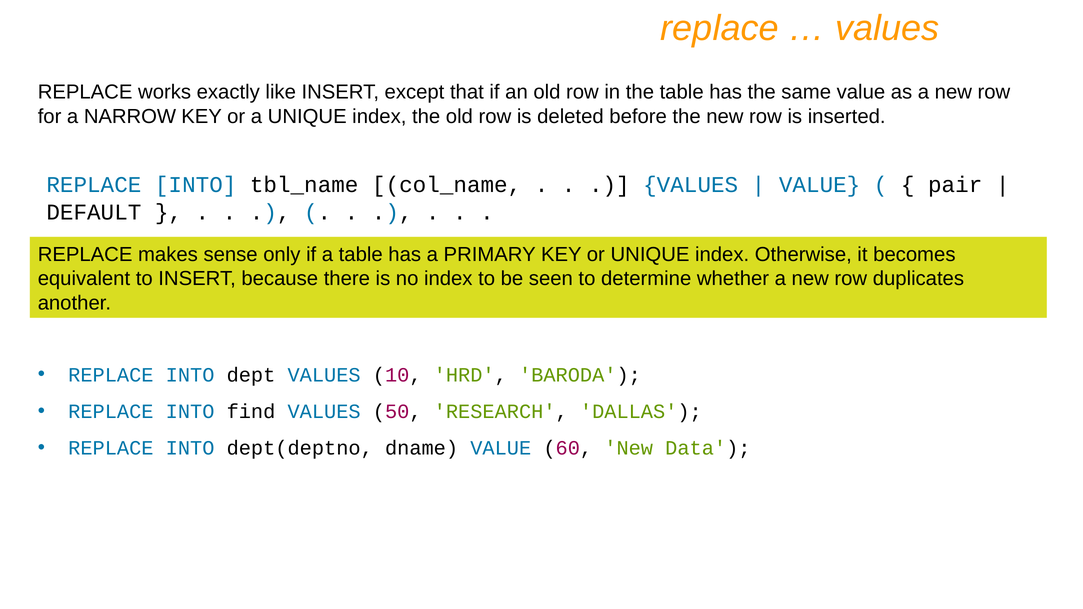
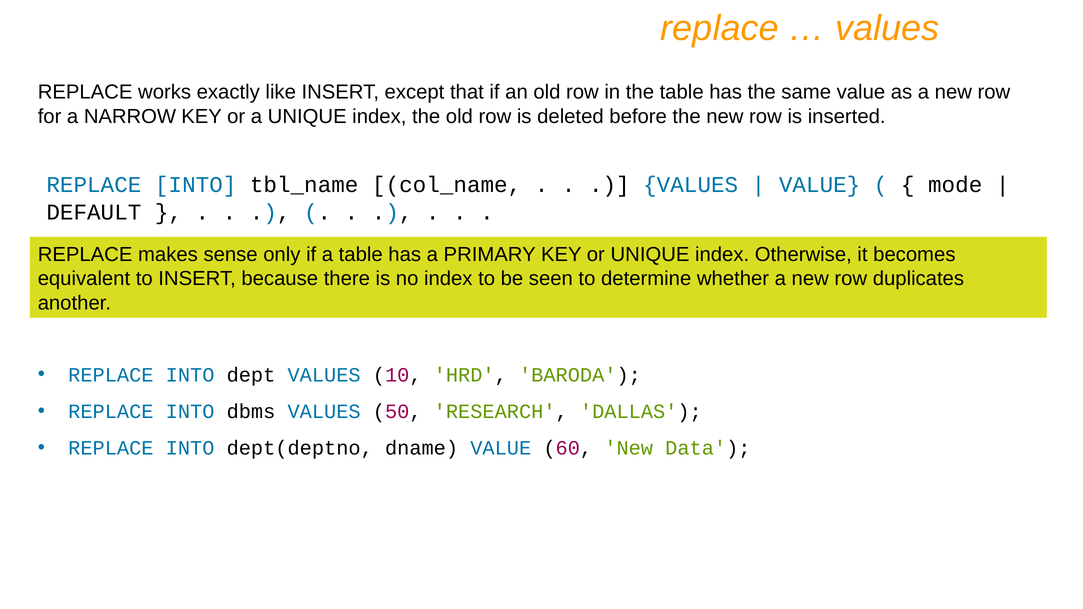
pair: pair -> mode
find: find -> dbms
